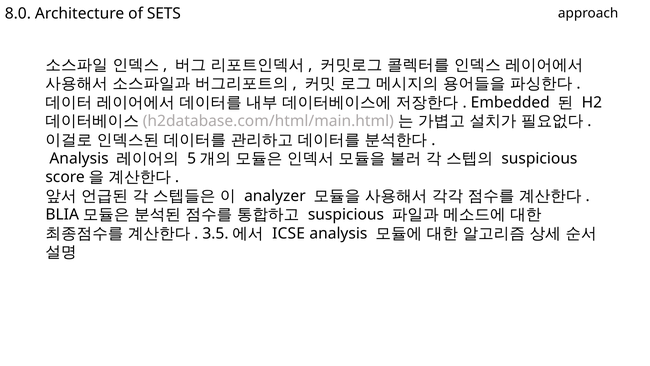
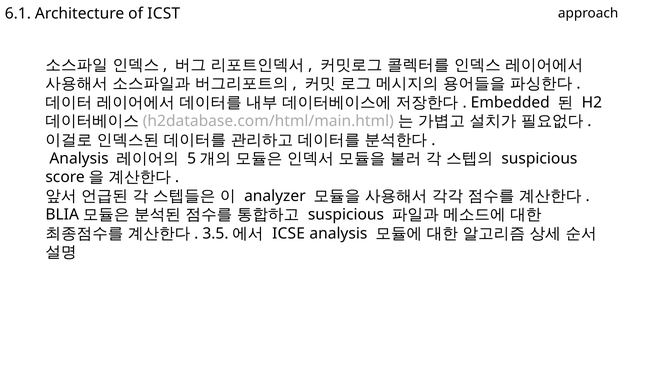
8.0: 8.0 -> 6.1
SETS: SETS -> ICST
